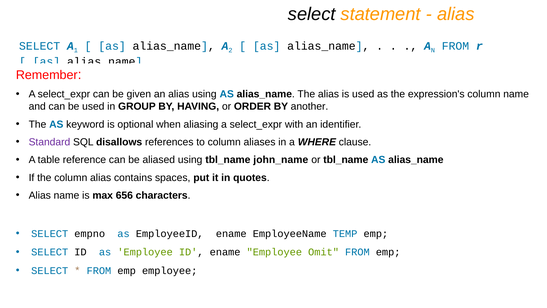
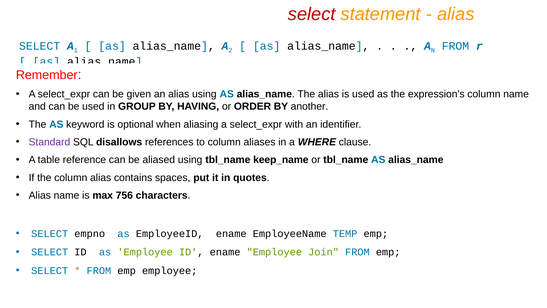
select at (312, 14) colour: black -> red
john_name: john_name -> keep_name
656: 656 -> 756
Omit: Omit -> Join
